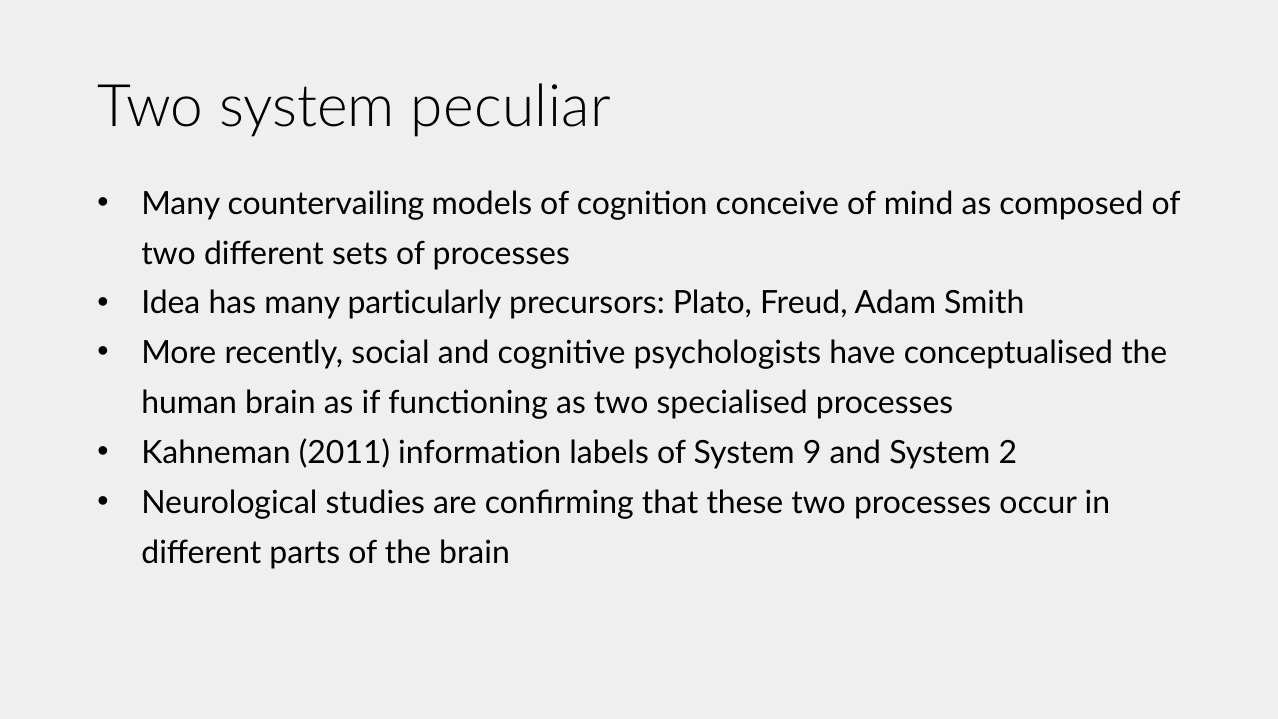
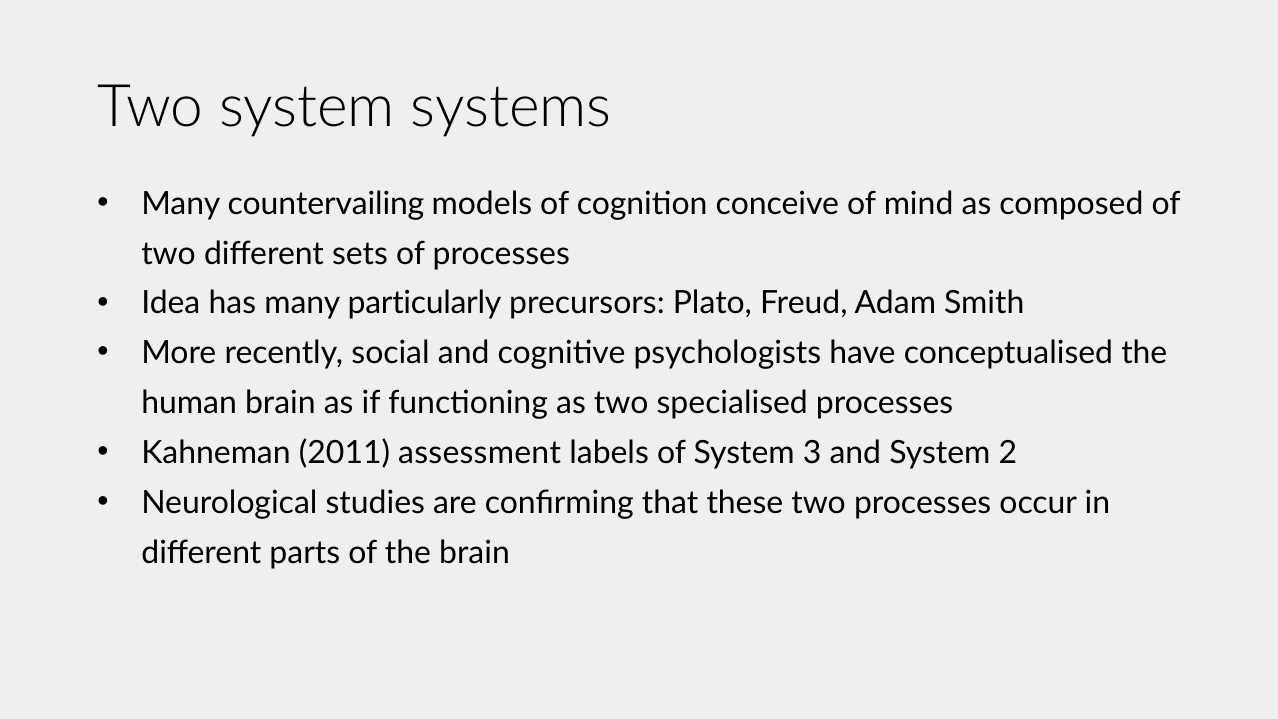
peculiar: peculiar -> systems
information: information -> assessment
9: 9 -> 3
